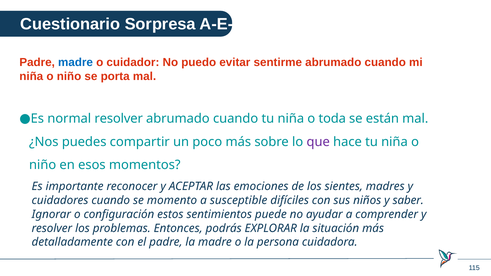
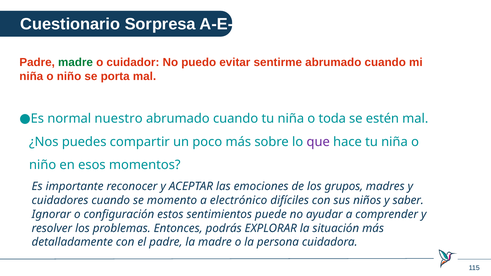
madre at (75, 62) colour: blue -> green
normal resolver: resolver -> nuestro
están: están -> estén
sientes: sientes -> grupos
susceptible: susceptible -> electrónico
